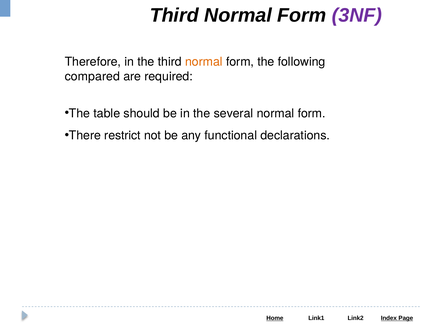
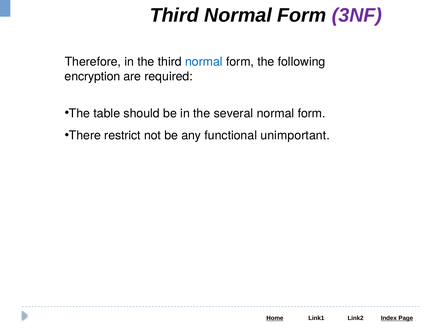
normal at (204, 62) colour: orange -> blue
compared: compared -> encryption
declarations: declarations -> unimportant
